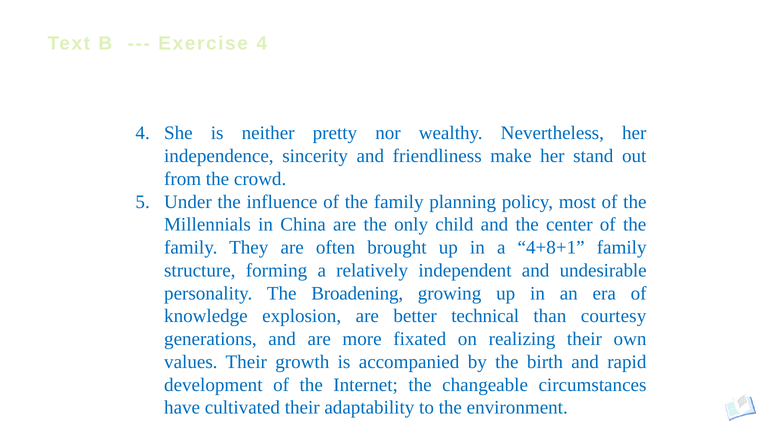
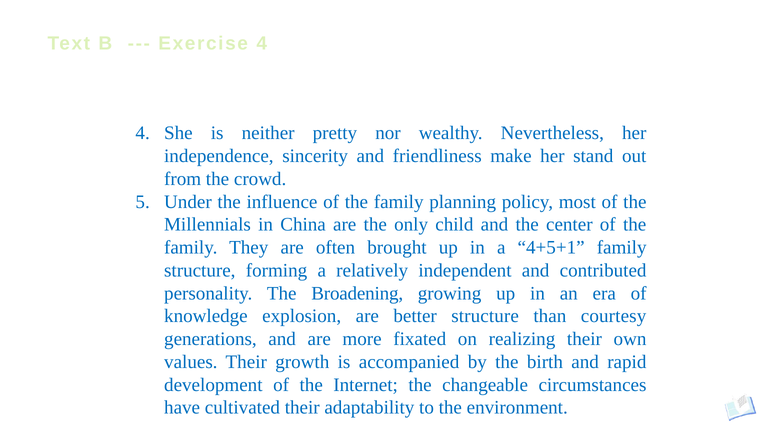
4+8+1: 4+8+1 -> 4+5+1
undesirable: undesirable -> contributed
better technical: technical -> structure
